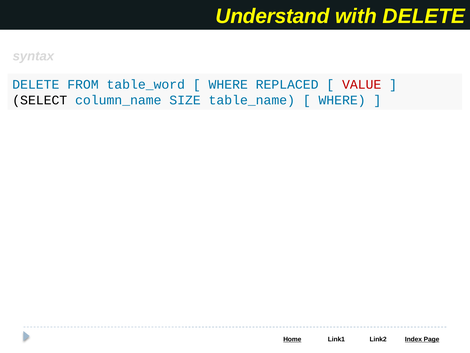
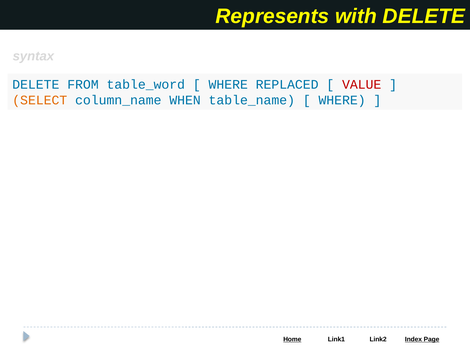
Understand: Understand -> Represents
SELECT colour: black -> orange
SIZE: SIZE -> WHEN
